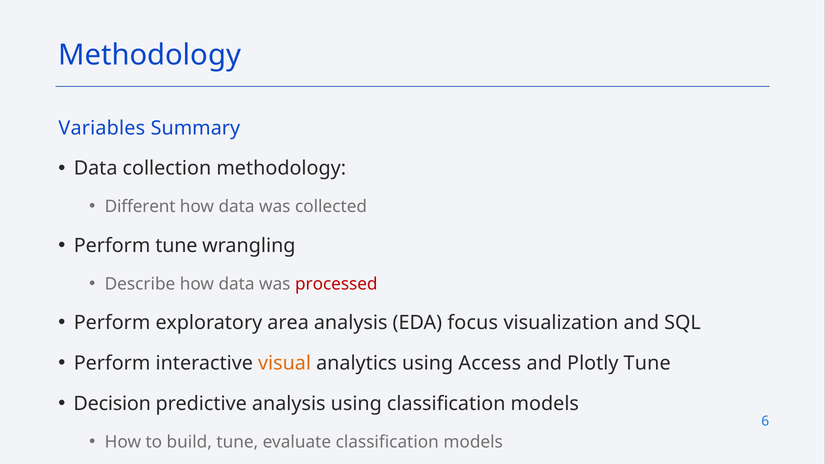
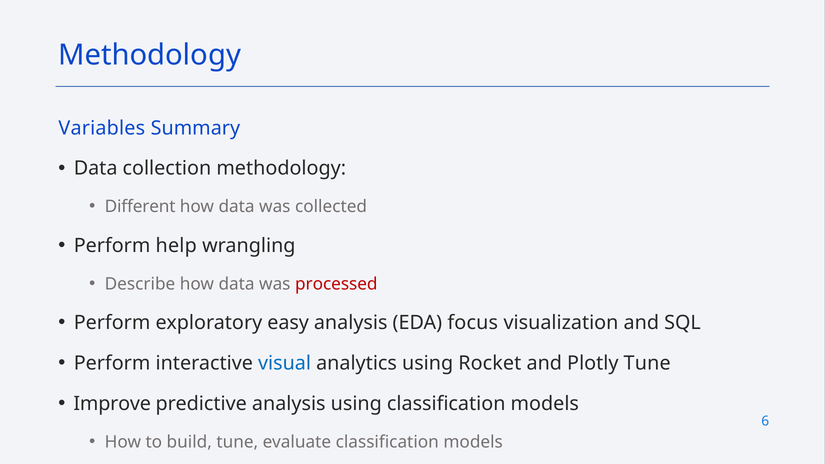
Perform tune: tune -> help
area: area -> easy
visual colour: orange -> blue
Access: Access -> Rocket
Decision: Decision -> Improve
